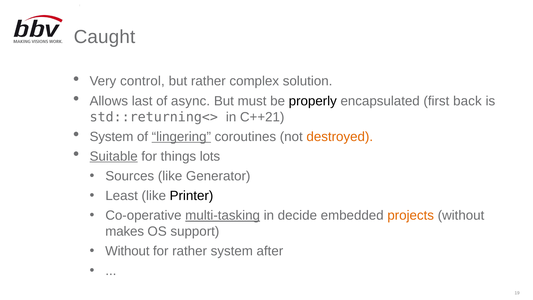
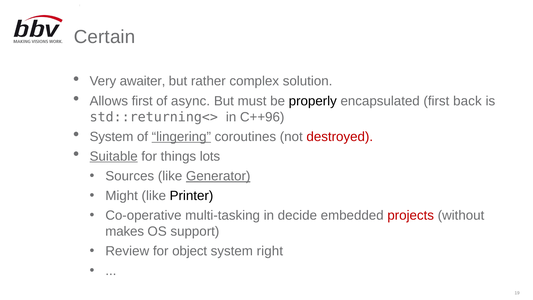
Caught: Caught -> Certain
control: control -> awaiter
Allows last: last -> first
C++21: C++21 -> C++96
destroyed colour: orange -> red
Generator underline: none -> present
Least: Least -> Might
multi-tasking underline: present -> none
projects colour: orange -> red
Without at (127, 251): Without -> Review
for rather: rather -> object
after: after -> right
